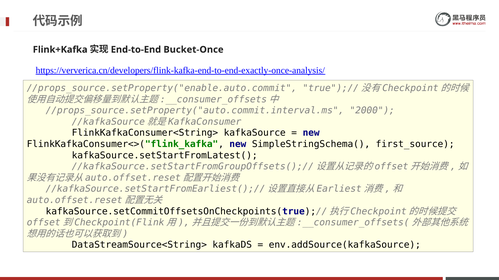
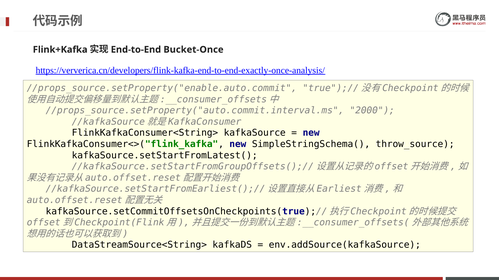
first_source: first_source -> throw_source
